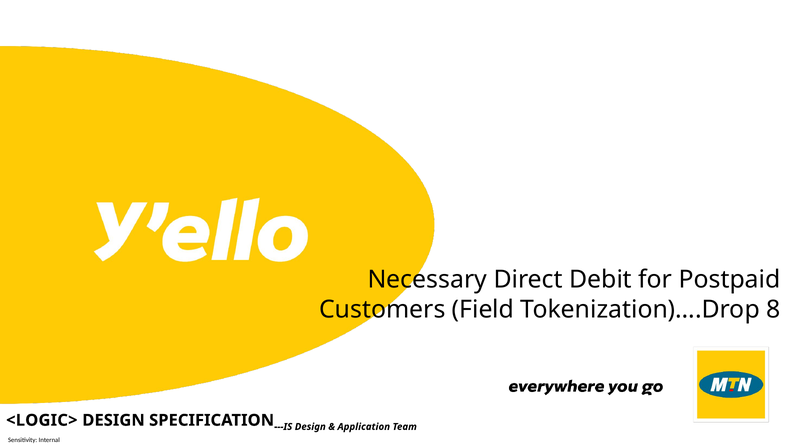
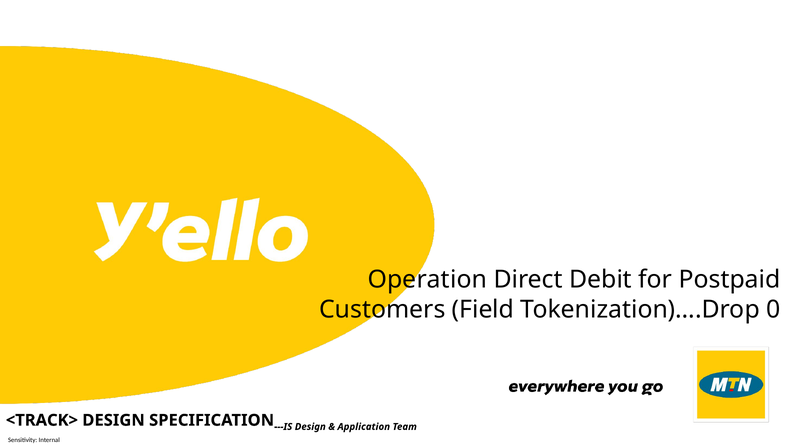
Necessary: Necessary -> Operation
8: 8 -> 0
<LOGIC>: <LOGIC> -> <TRACK>
